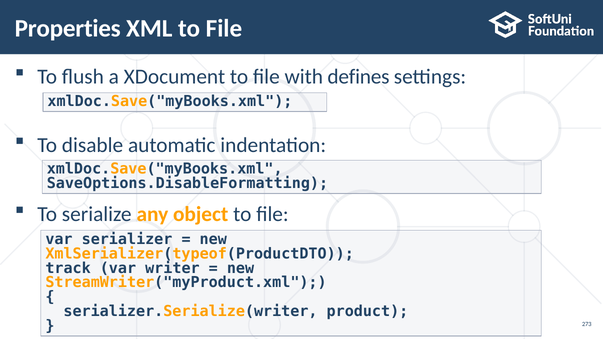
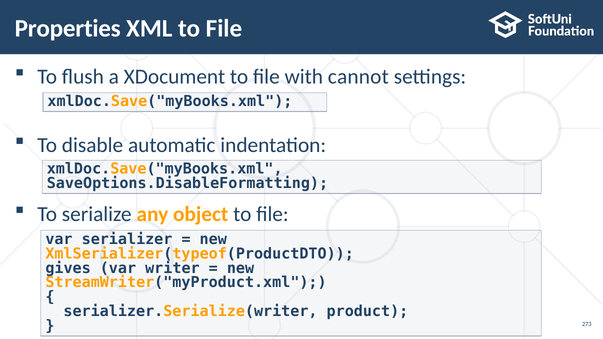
defines: defines -> cannot
track: track -> gives
